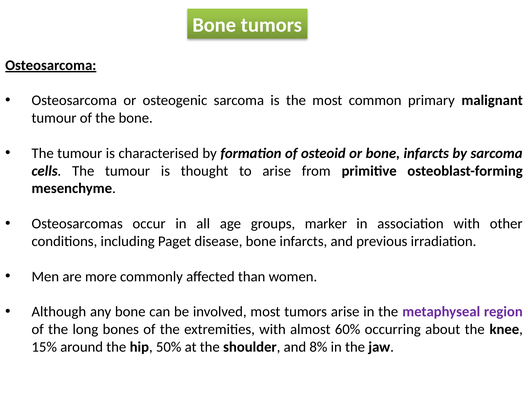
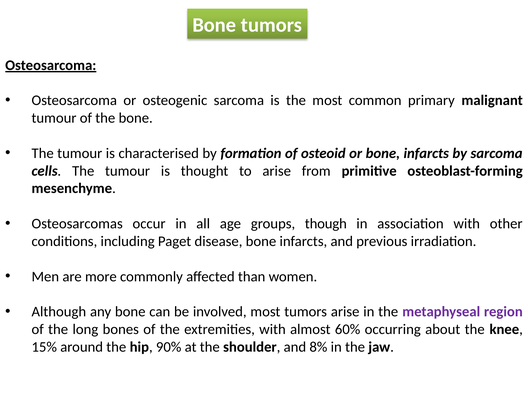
marker: marker -> though
50%: 50% -> 90%
